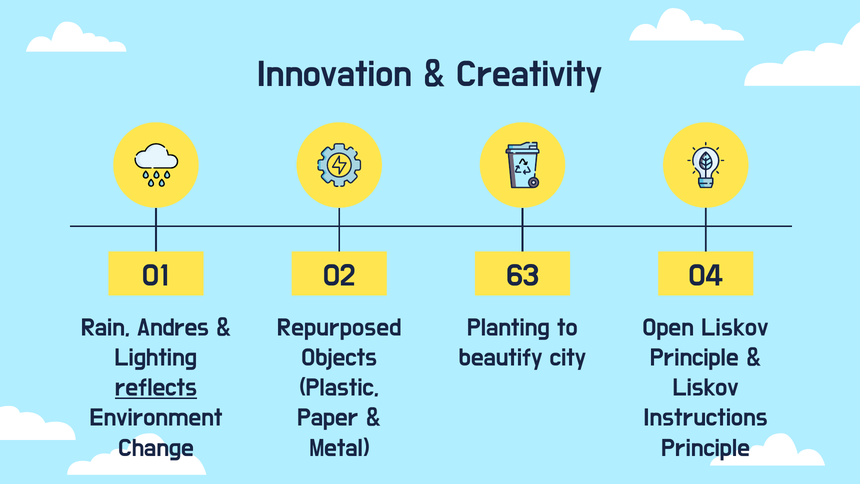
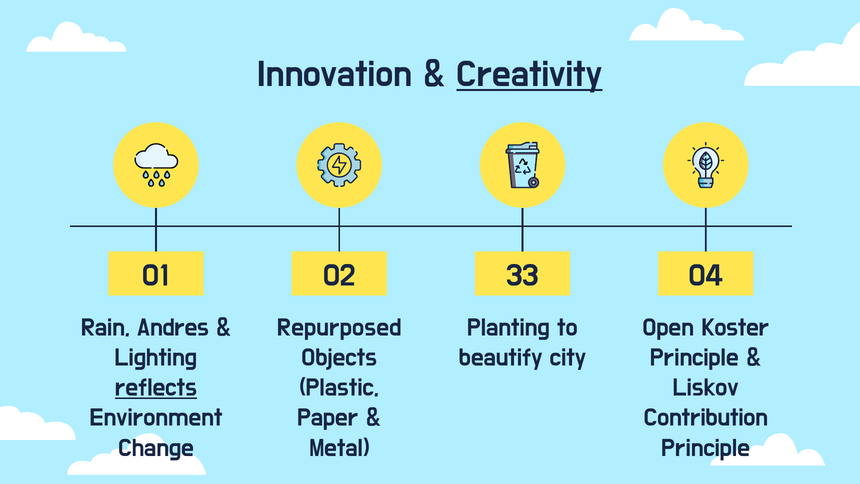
Creativity underline: none -> present
63: 63 -> 33
Open Liskov: Liskov -> Koster
Instructions: Instructions -> Contribution
